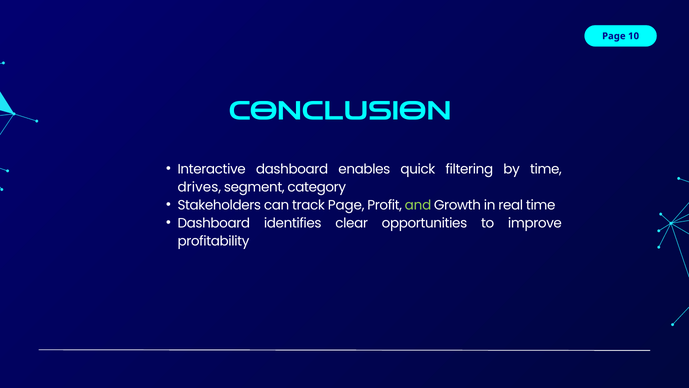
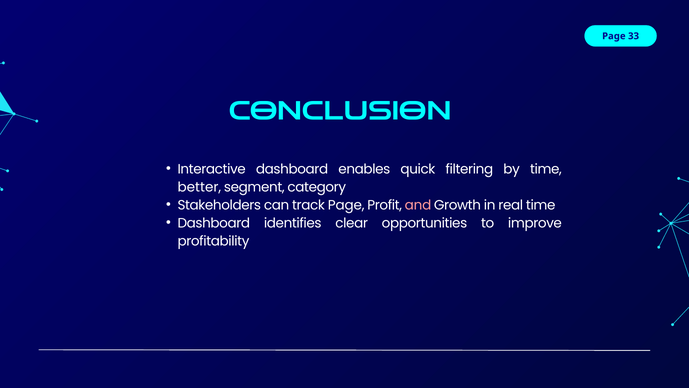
10: 10 -> 33
drives: drives -> better
and colour: light green -> pink
